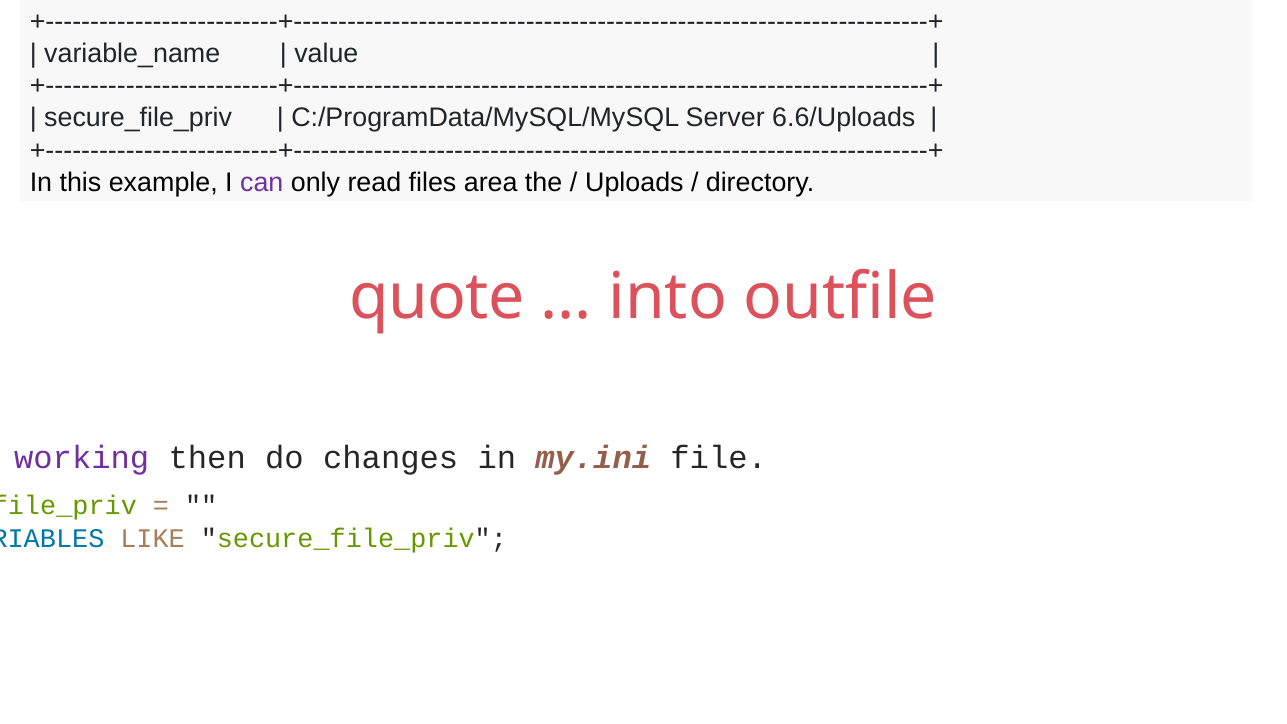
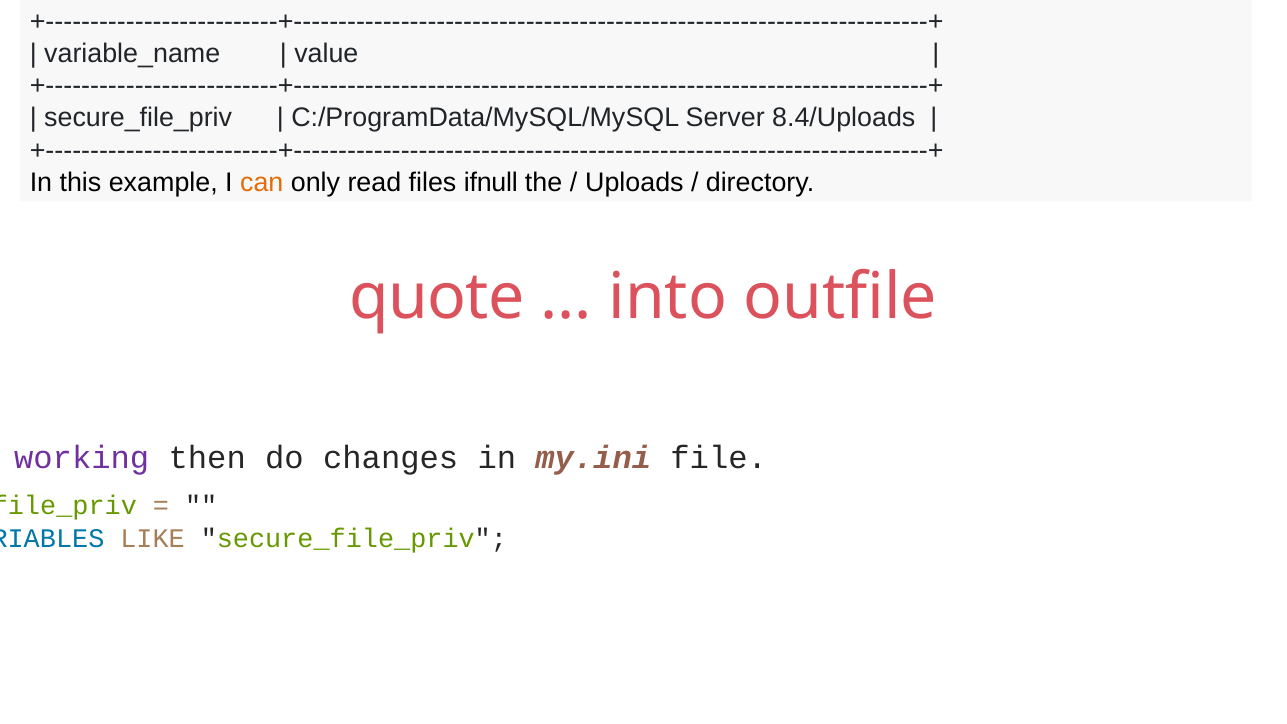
6.6/Uploads: 6.6/Uploads -> 8.4/Uploads
can colour: purple -> orange
area: area -> ifnull
